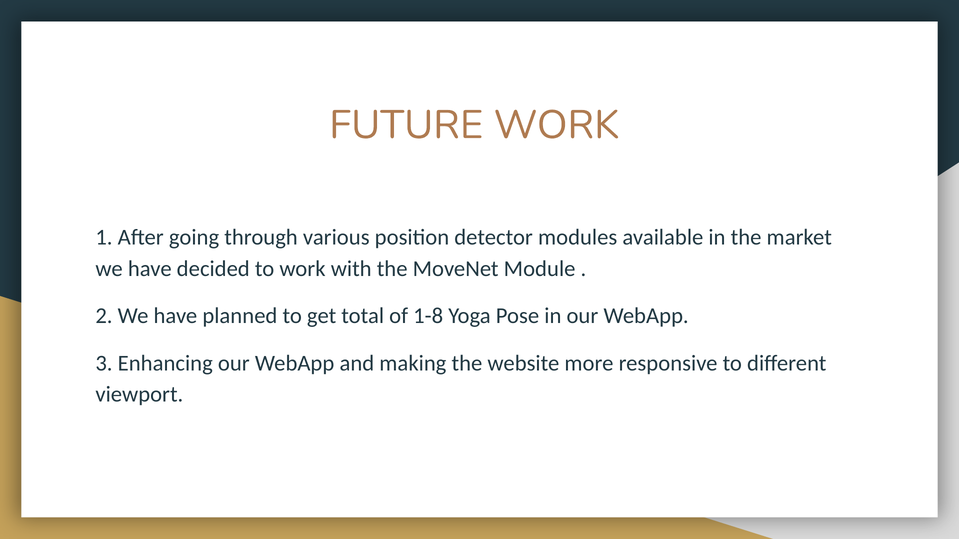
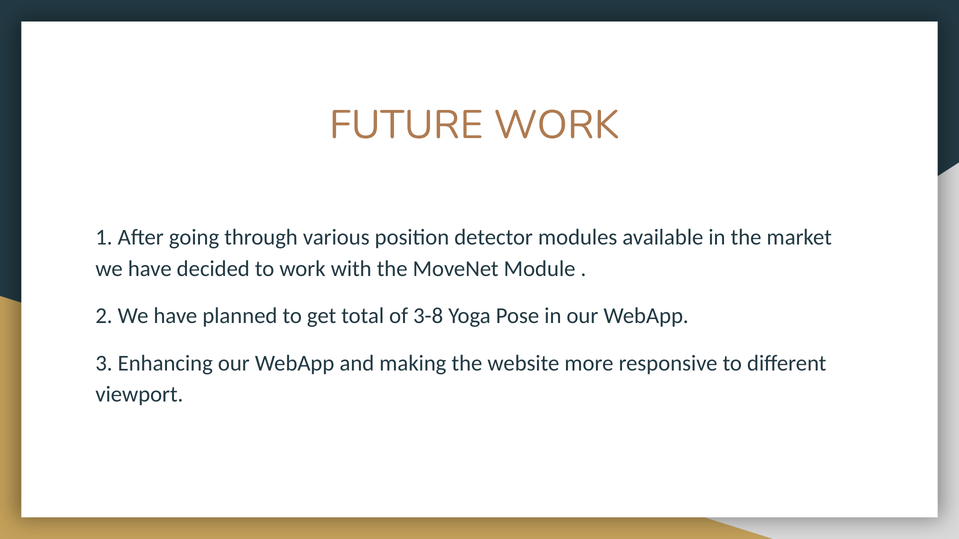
1-8: 1-8 -> 3-8
